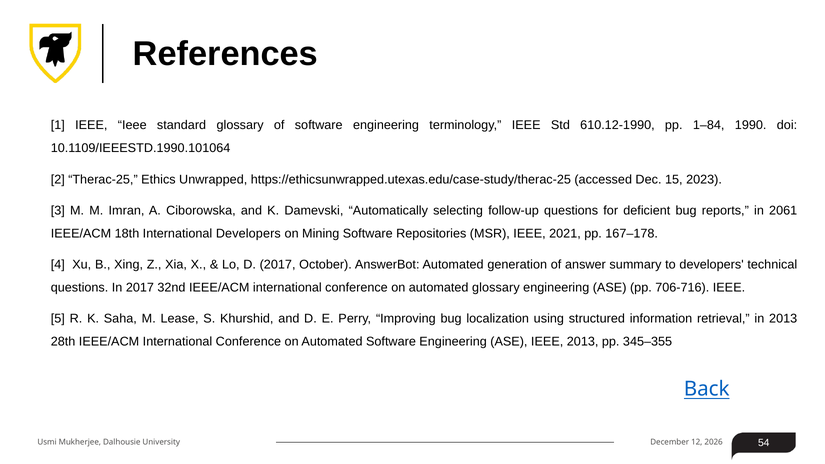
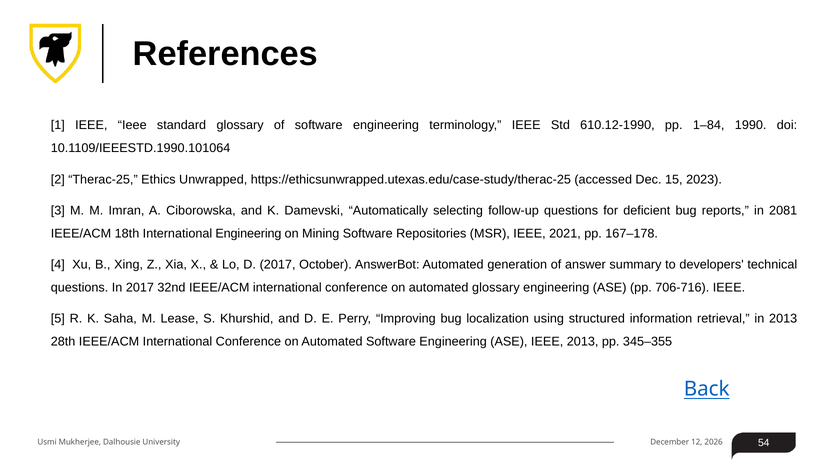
2061: 2061 -> 2081
International Developers: Developers -> Engineering
